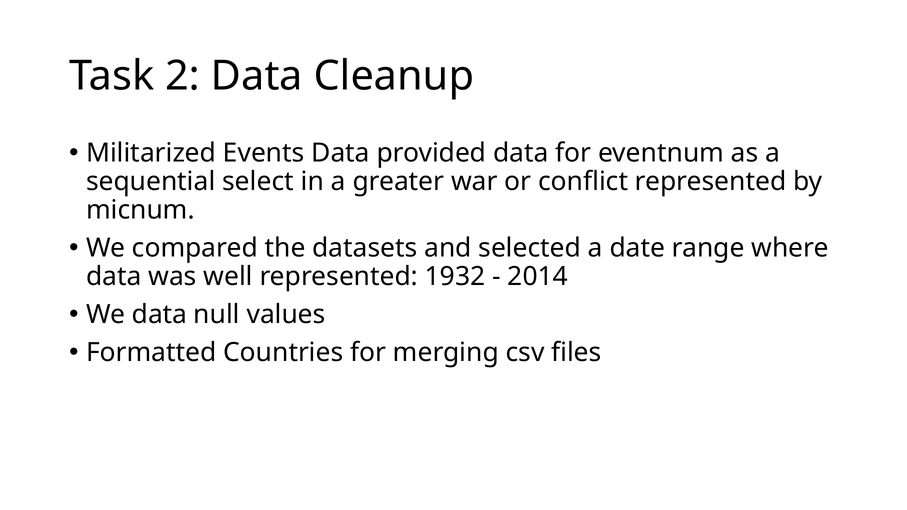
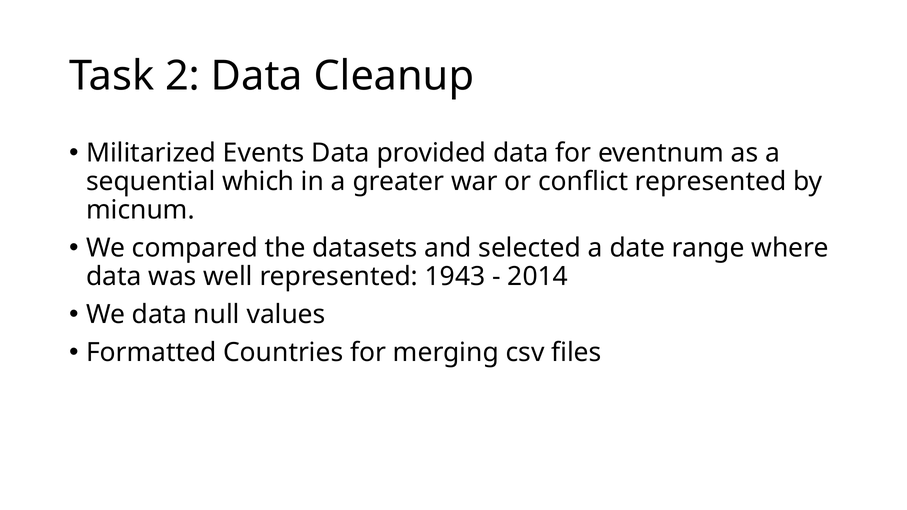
select: select -> which
1932: 1932 -> 1943
